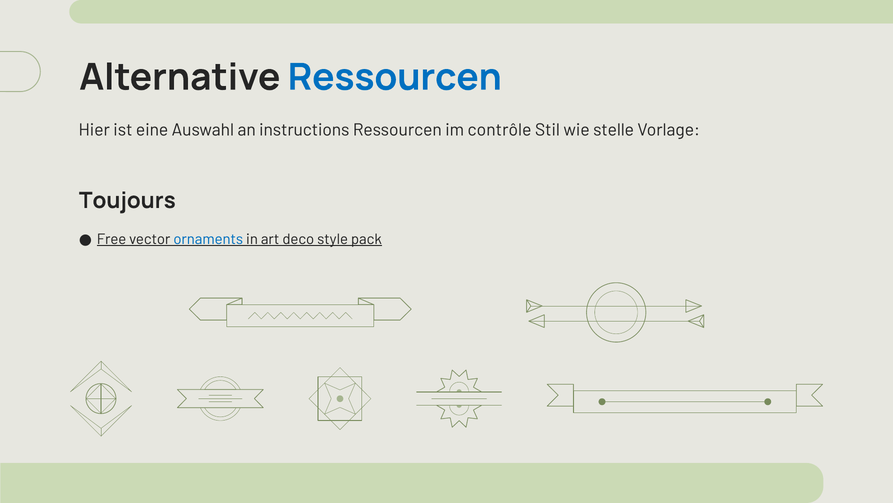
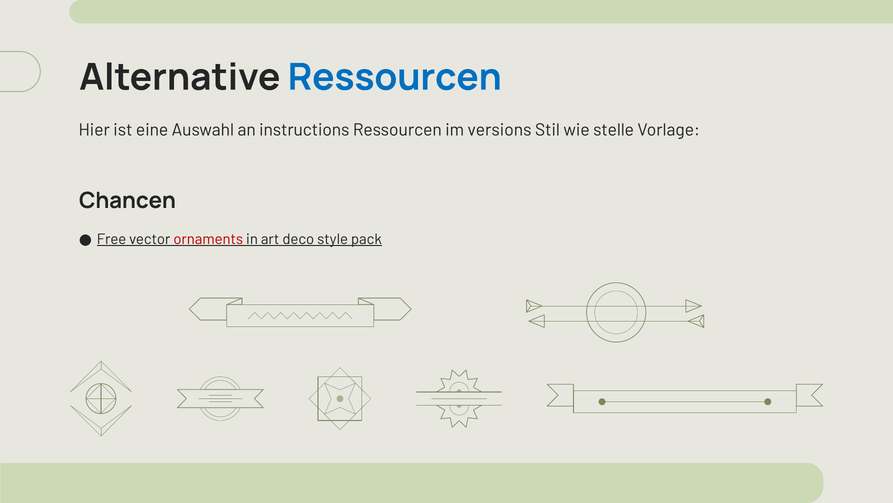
contrôle: contrôle -> versions
Toujours: Toujours -> Chancen
ornaments colour: blue -> red
